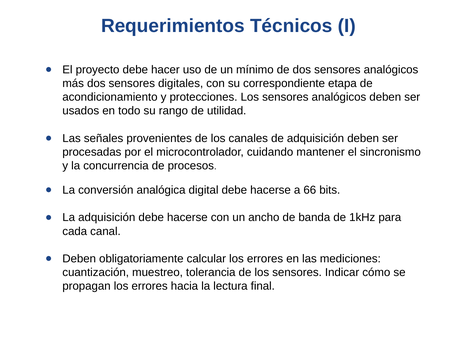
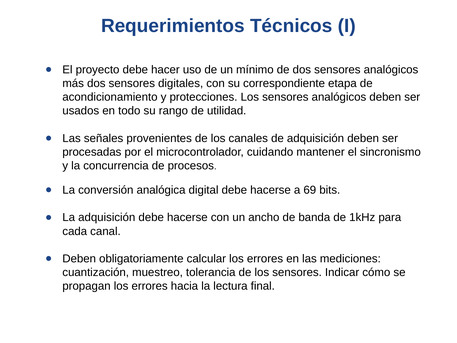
66: 66 -> 69
